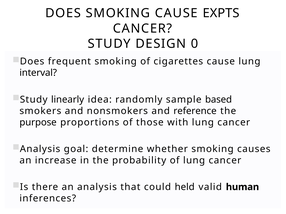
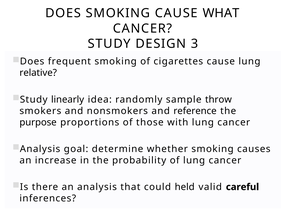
EXPTS: EXPTS -> WHAT
0: 0 -> 3
interval: interval -> relative
based: based -> throw
human: human -> careful
